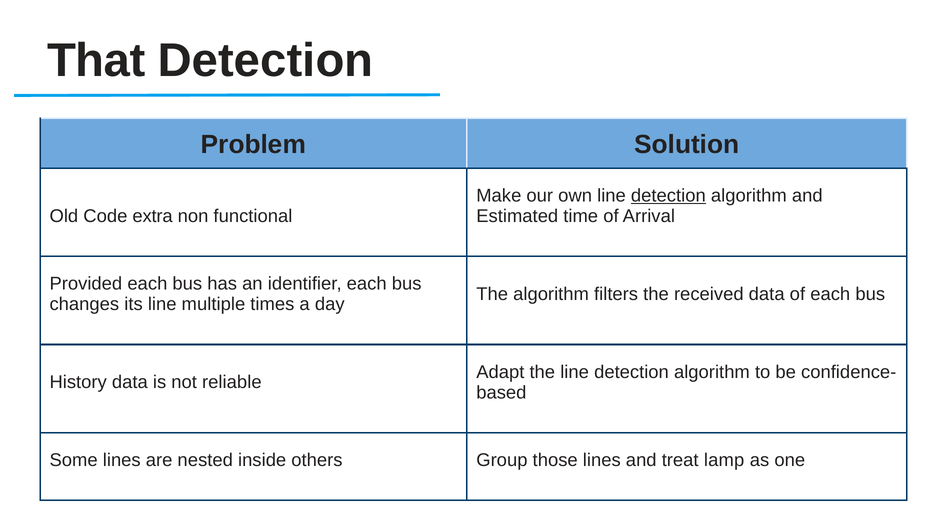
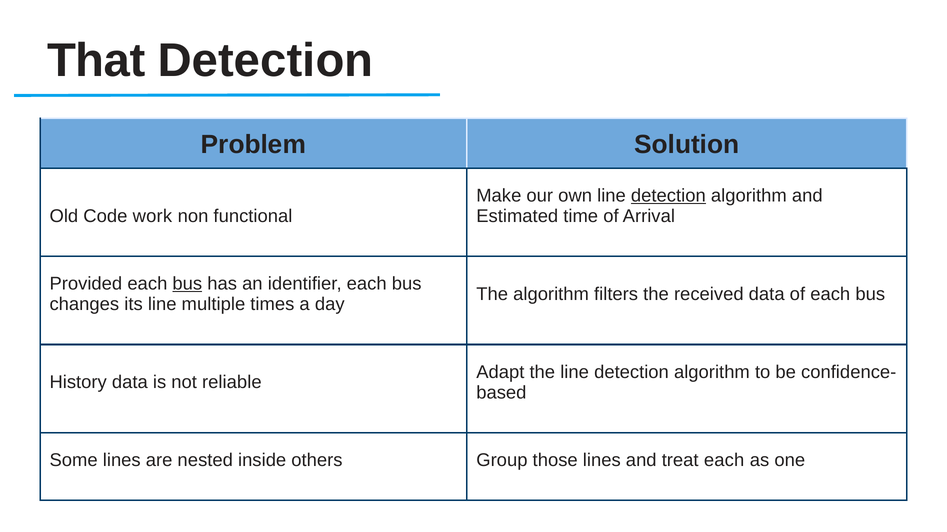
extra: extra -> work
bus at (187, 284) underline: none -> present
treat lamp: lamp -> each
